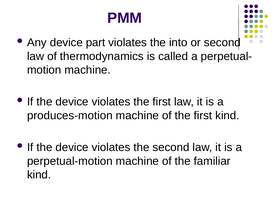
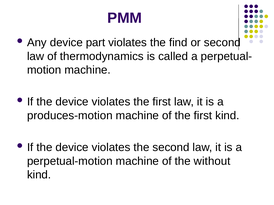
into: into -> find
familiar: familiar -> without
